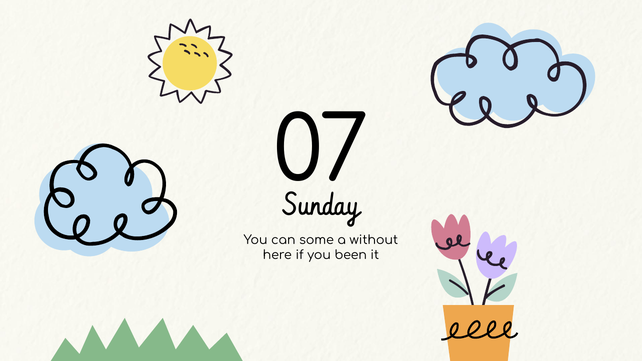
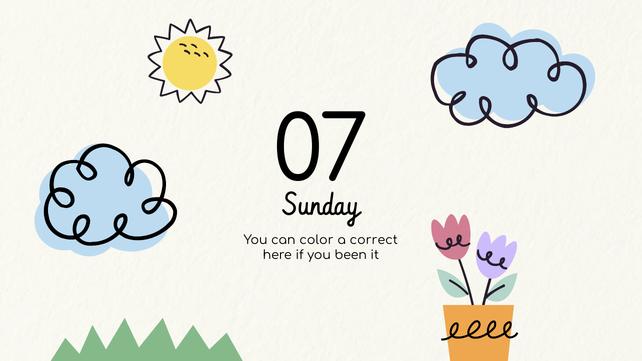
some: some -> color
without: without -> correct
